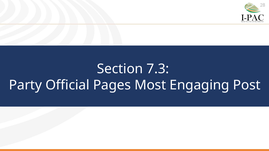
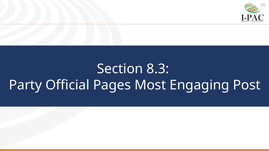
7.3: 7.3 -> 8.3
